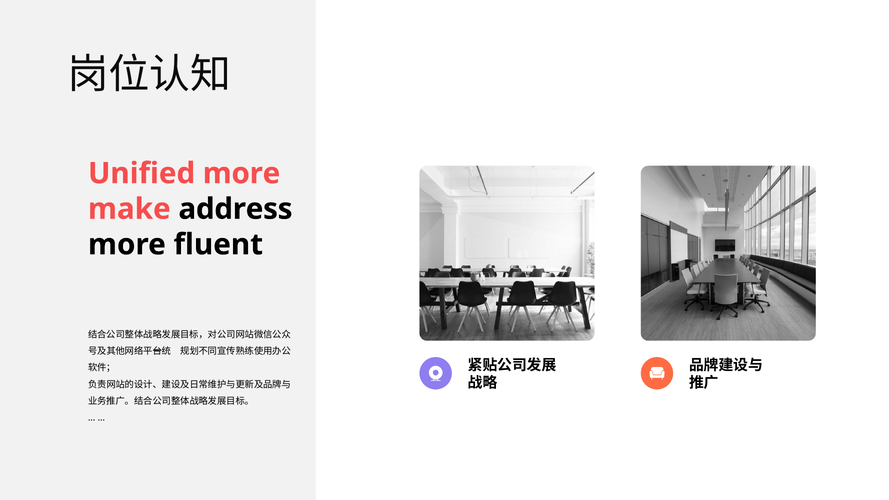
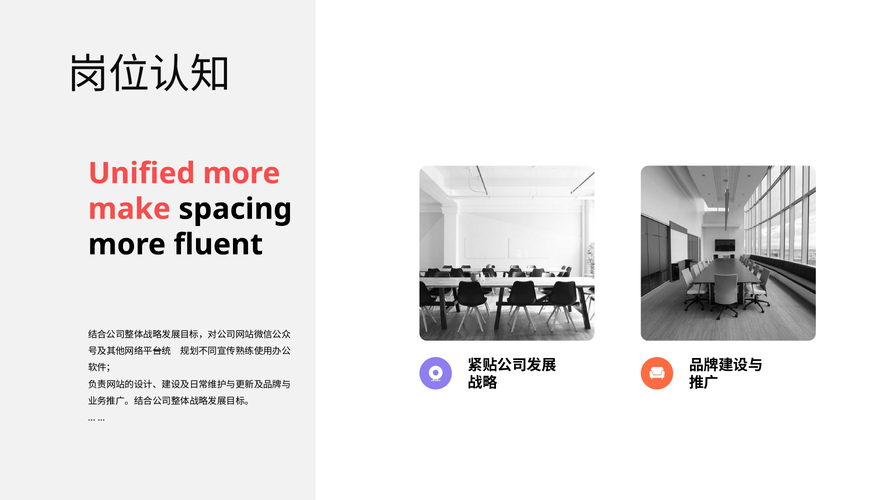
address: address -> spacing
